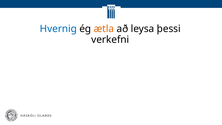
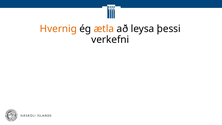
Hvernig colour: blue -> orange
